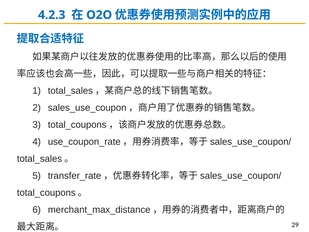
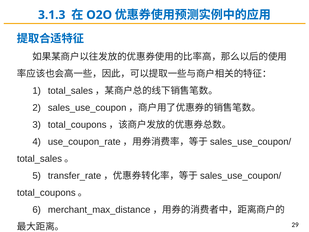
4.2.3: 4.2.3 -> 3.1.3
